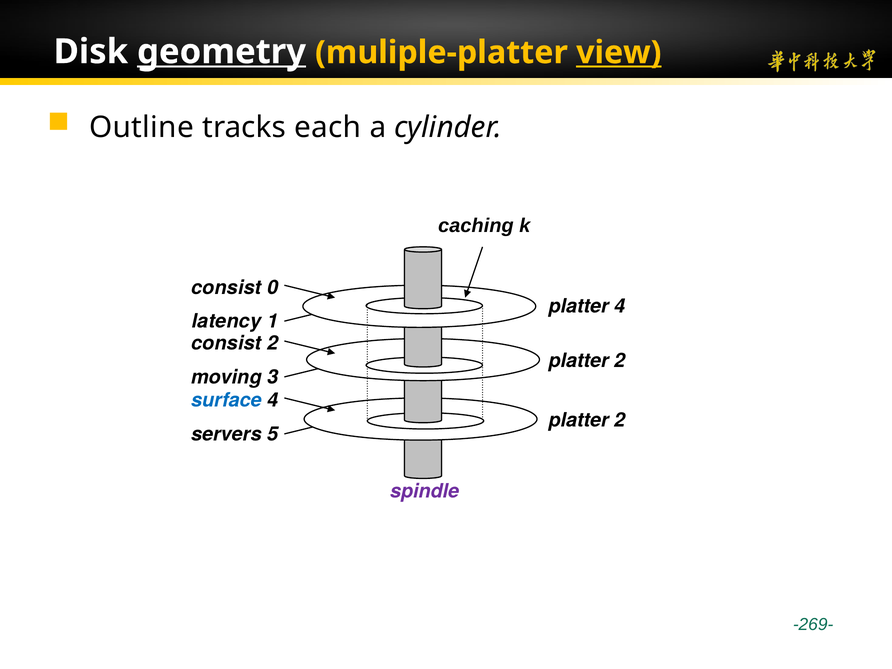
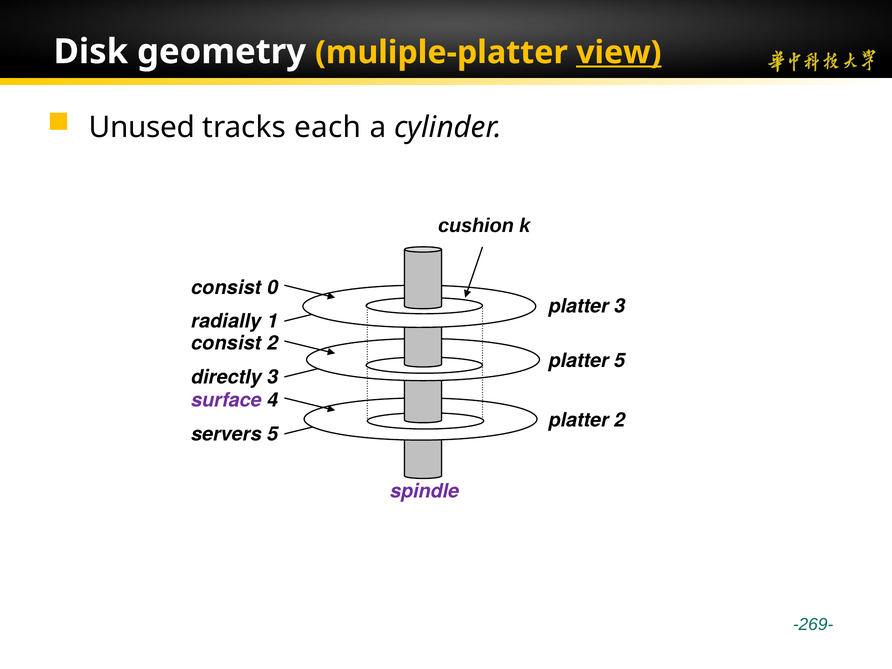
geometry underline: present -> none
Outline: Outline -> Unused
caching: caching -> cushion
platter 4: 4 -> 3
latency: latency -> radially
2 at (620, 361): 2 -> 5
moving: moving -> directly
surface colour: blue -> purple
